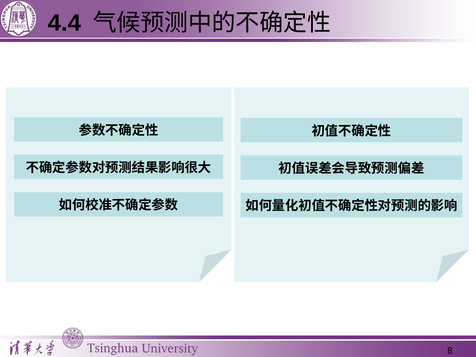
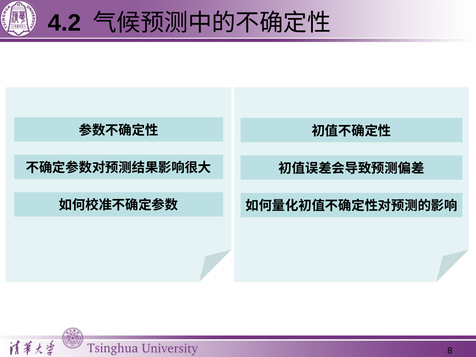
4.4: 4.4 -> 4.2
